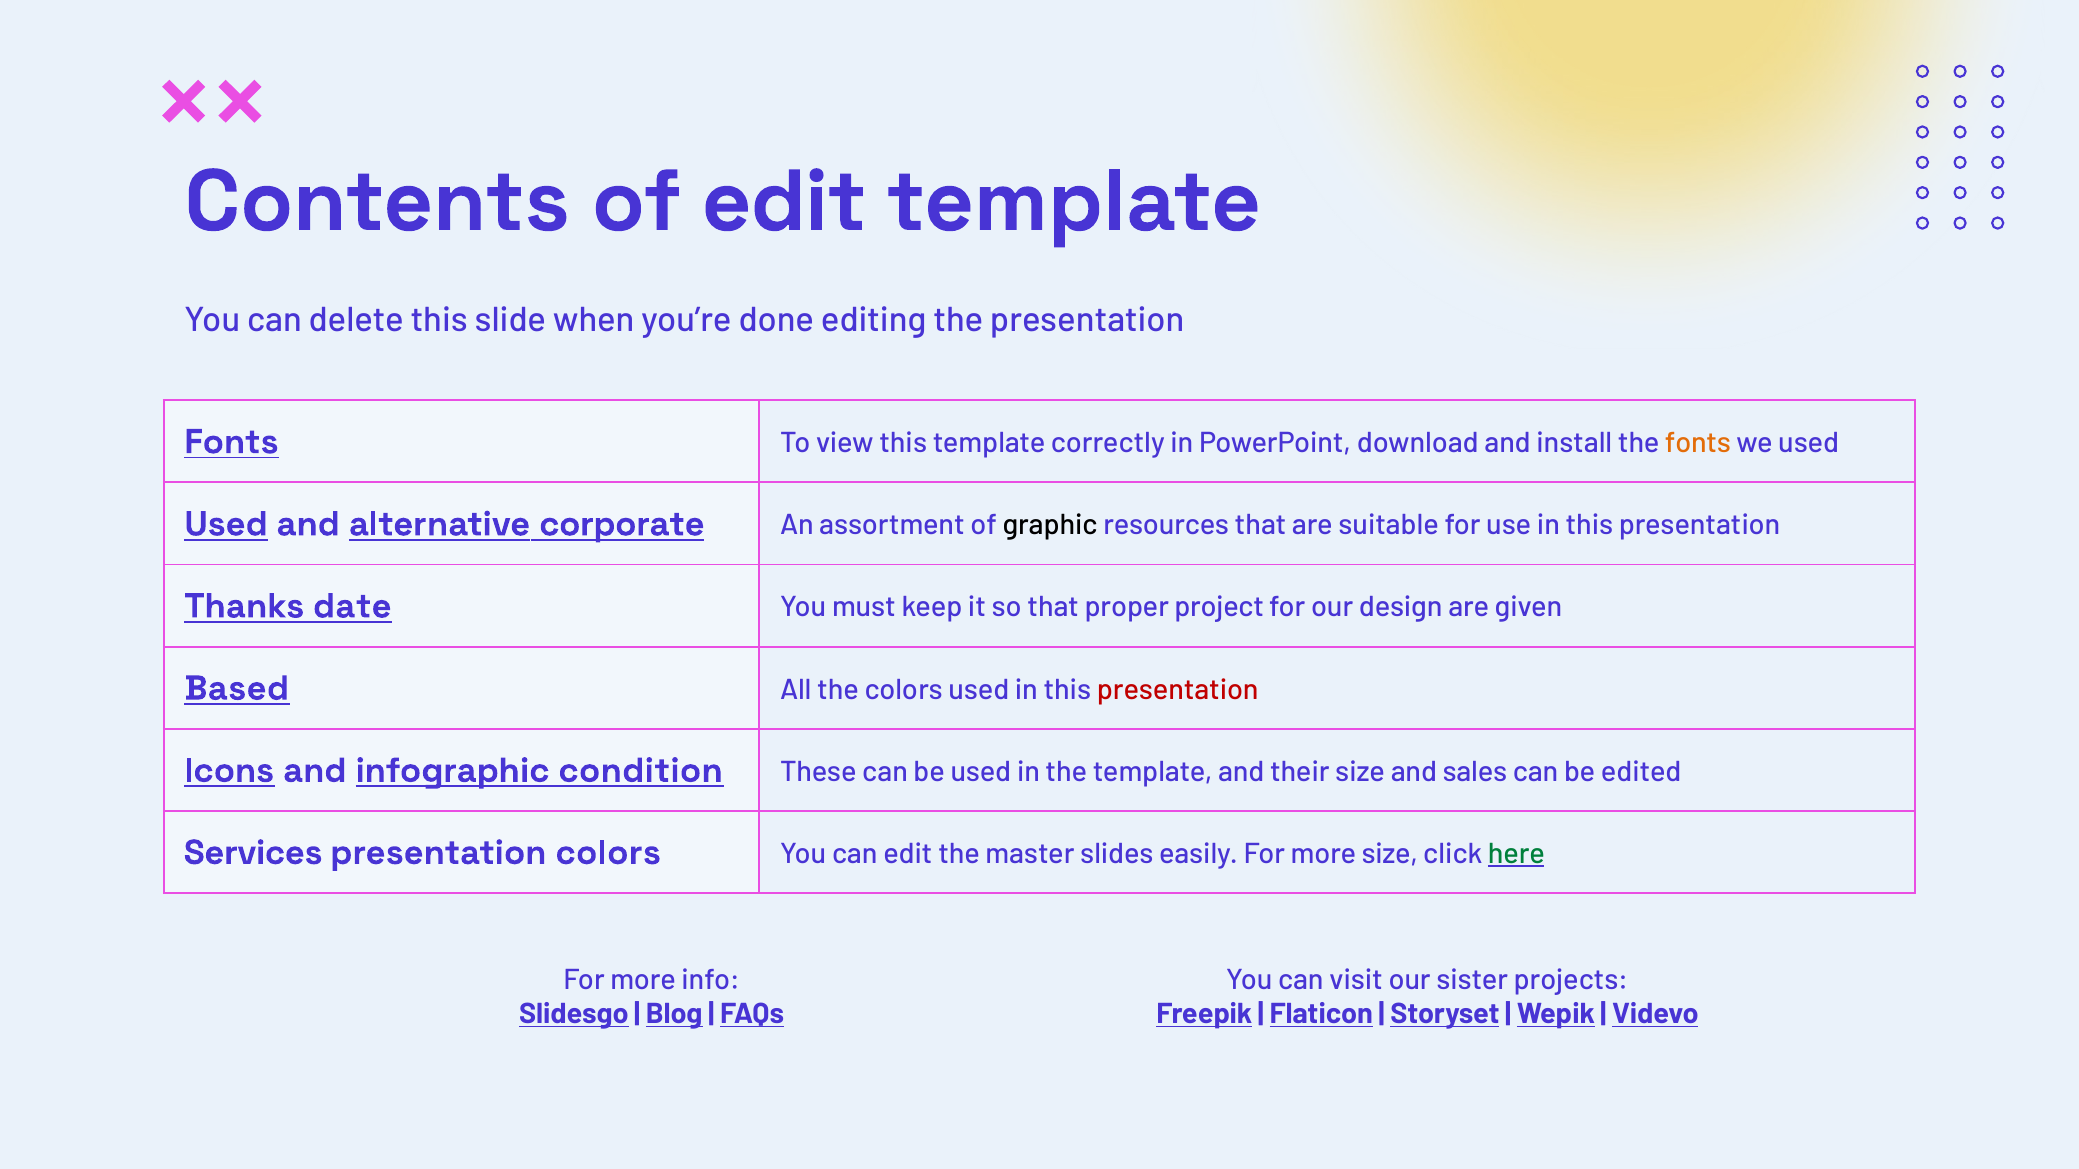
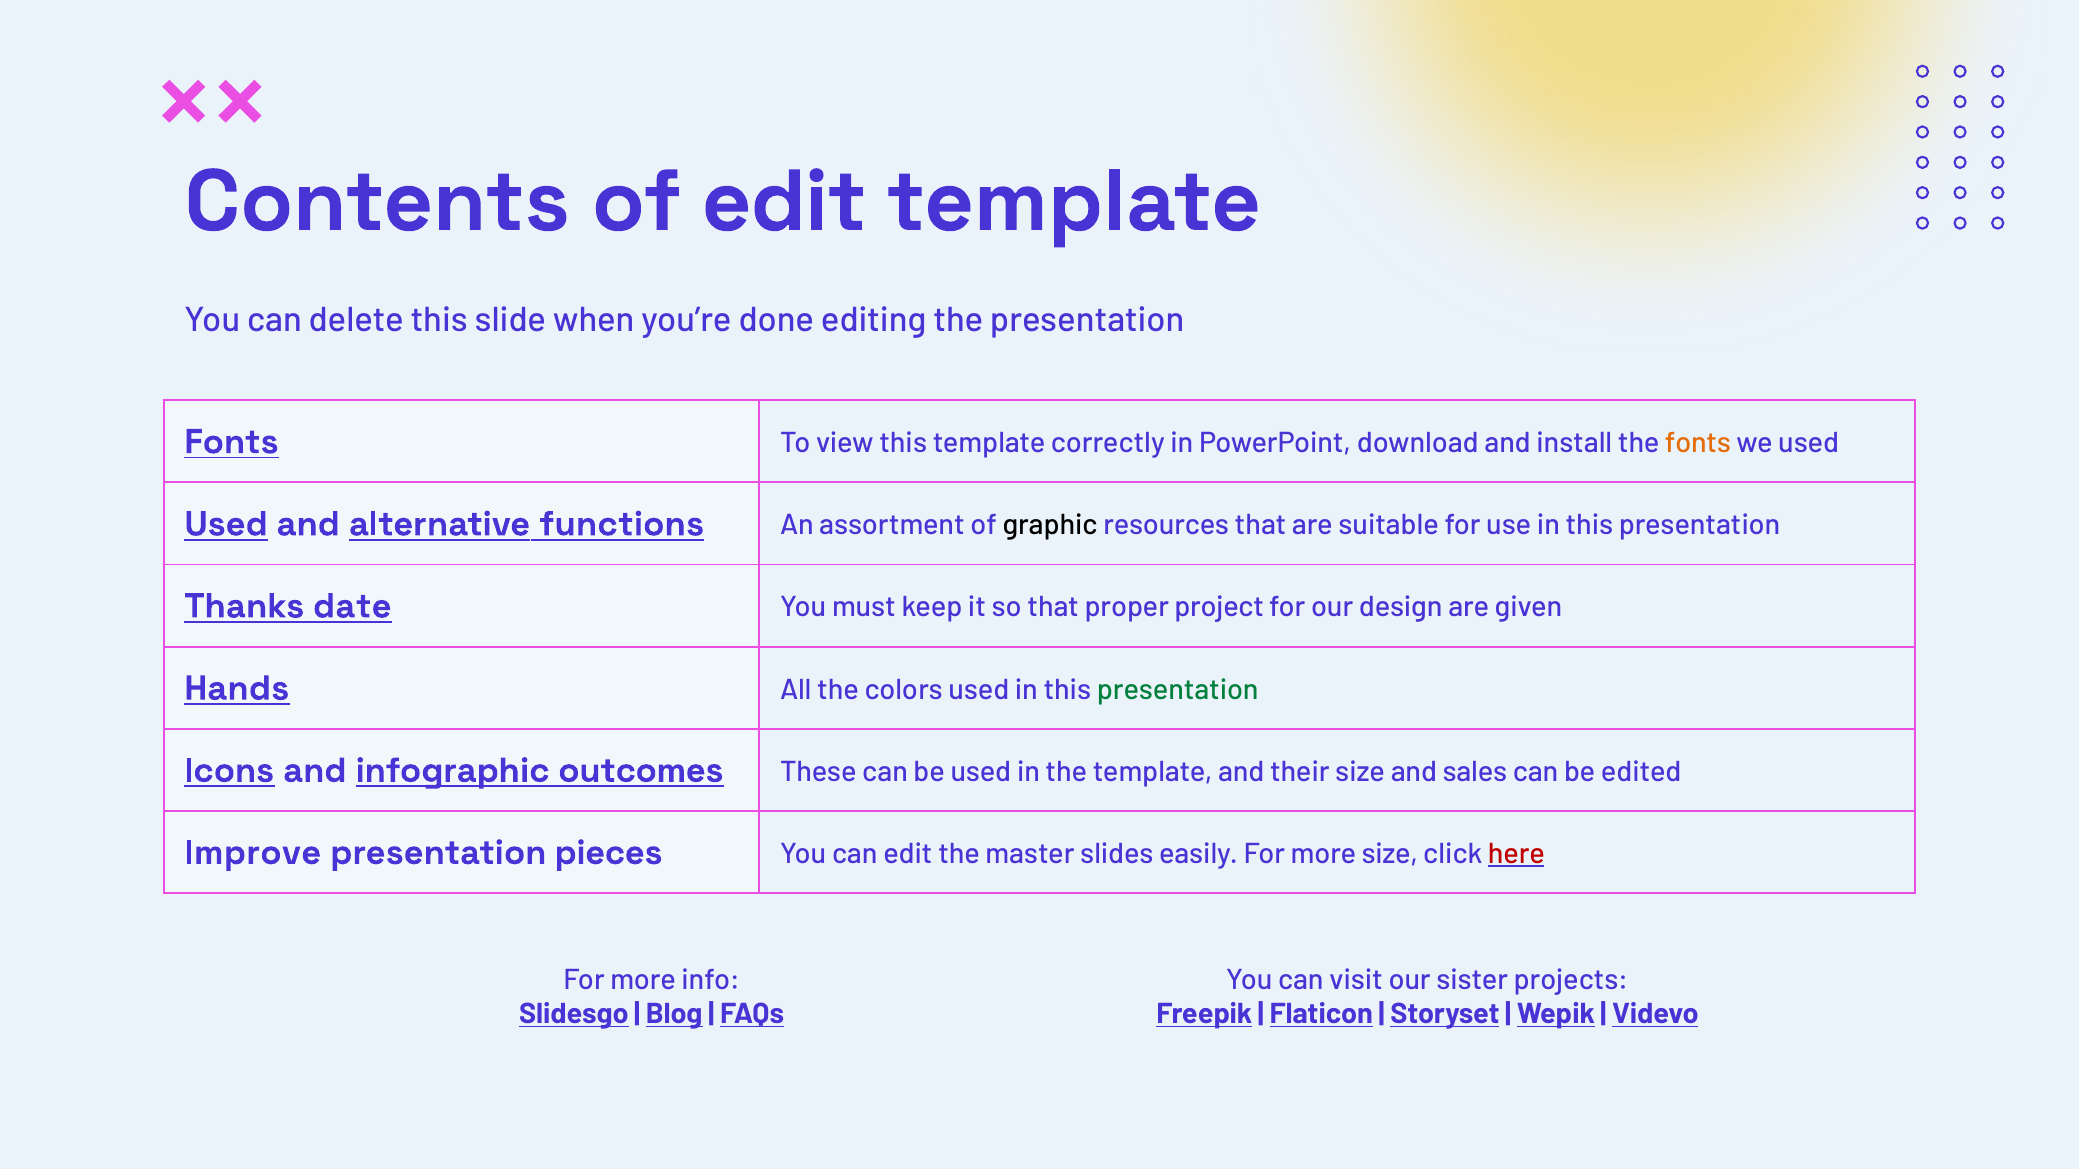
corporate: corporate -> functions
Based: Based -> Hands
presentation at (1178, 690) colour: red -> green
condition: condition -> outcomes
Services: Services -> Improve
presentation colors: colors -> pieces
here colour: green -> red
